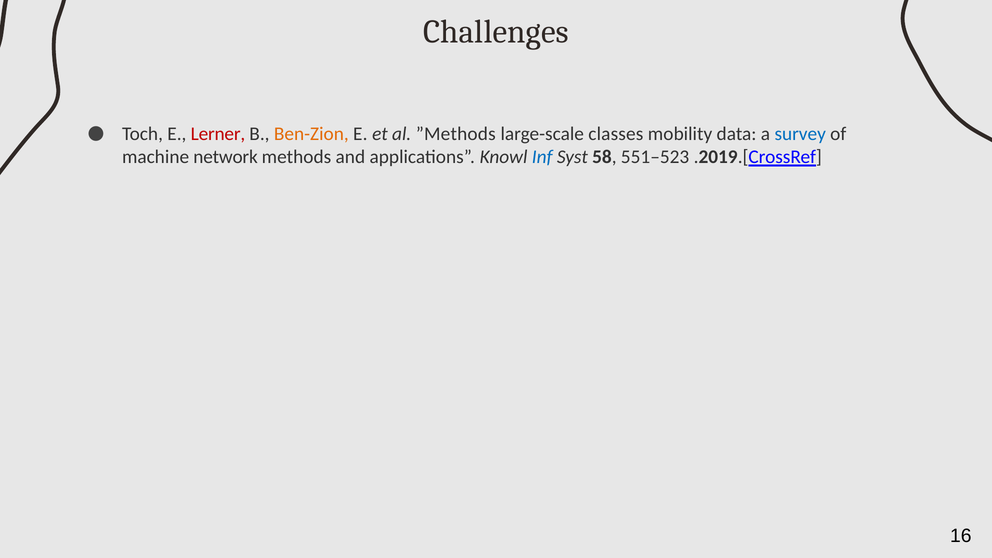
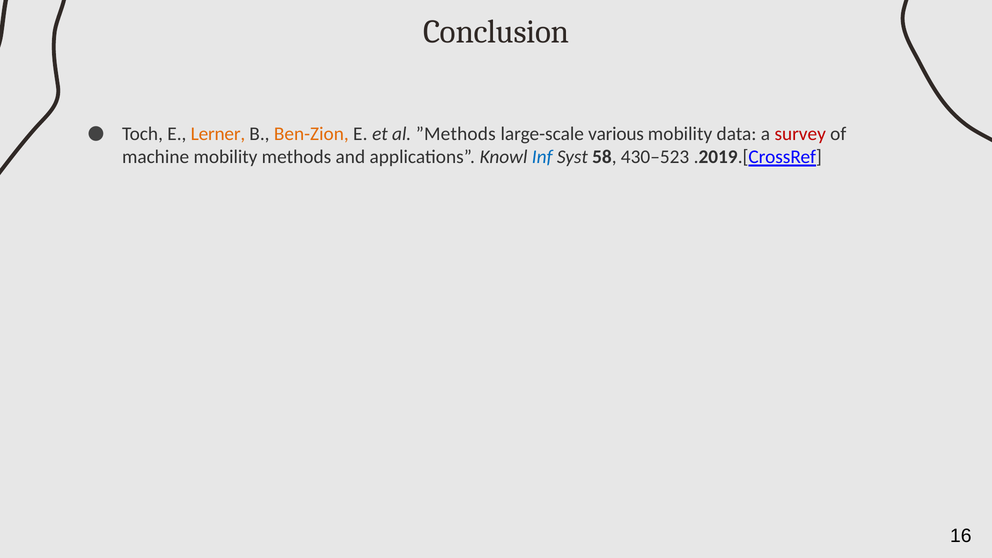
Challenges: Challenges -> Conclusion
Lerner colour: red -> orange
classes: classes -> various
survey colour: blue -> red
machine network: network -> mobility
551–523: 551–523 -> 430–523
